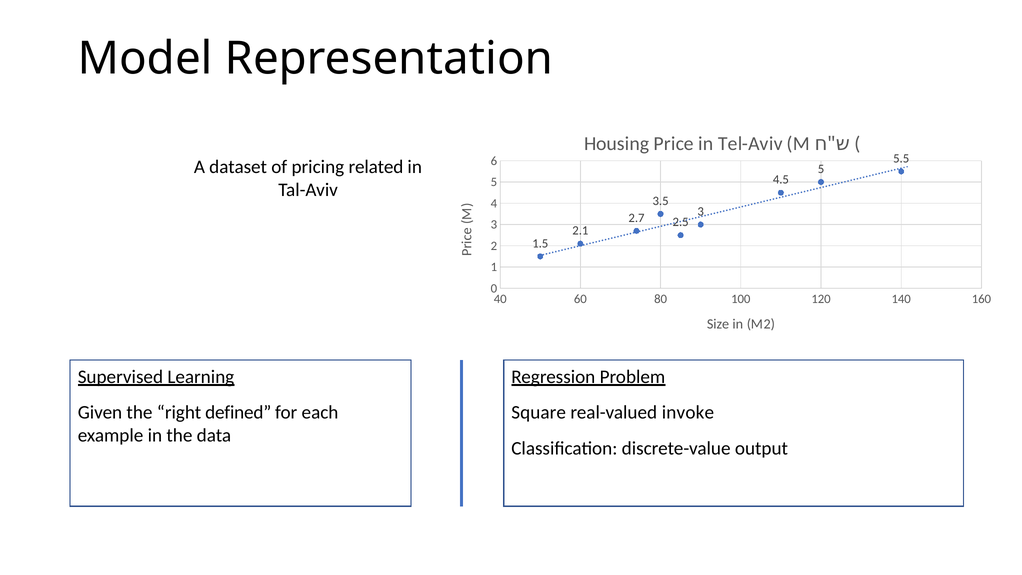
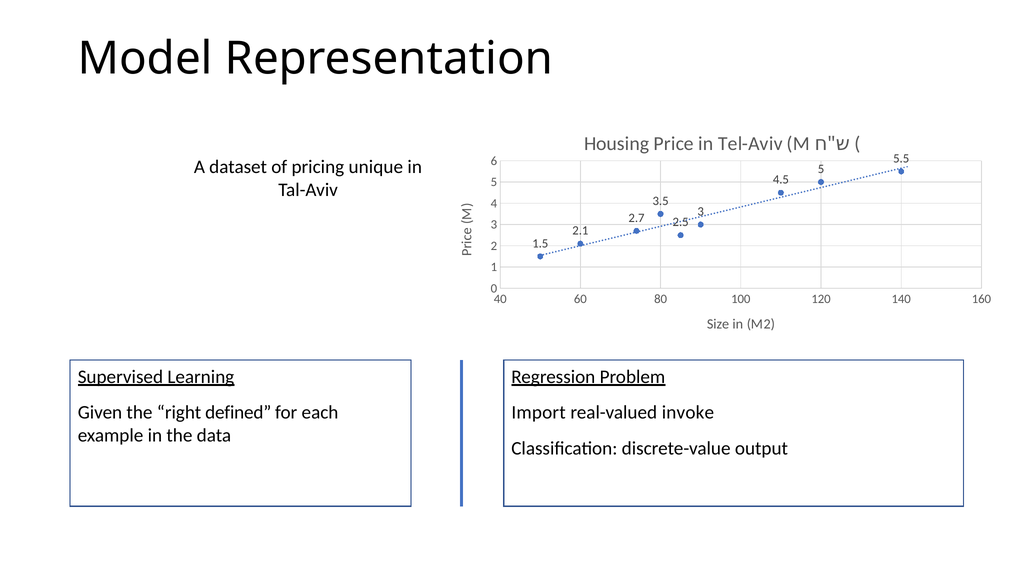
related: related -> unique
Square: Square -> Import
